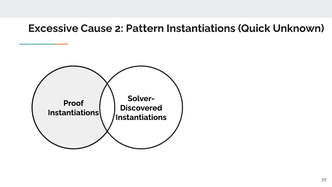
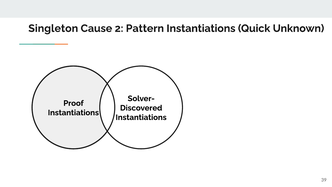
Excessive: Excessive -> Singleton
